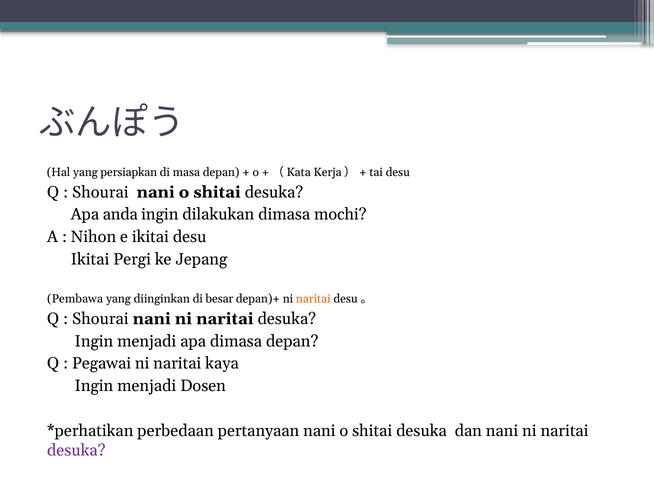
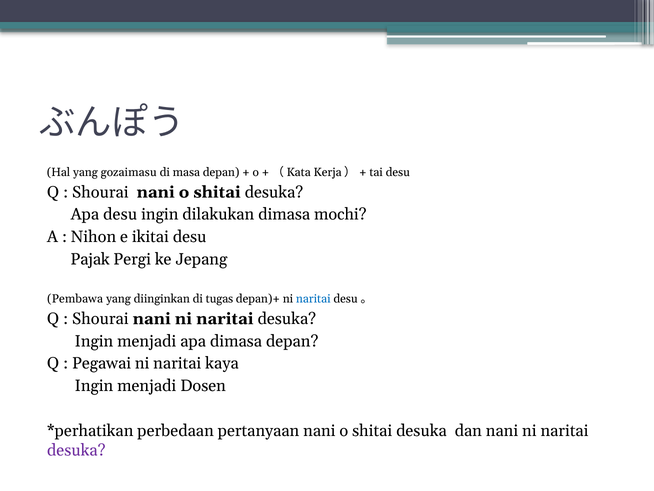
persiapkan: persiapkan -> gozaimasu
Apa anda: anda -> desu
Ikitai at (90, 259): Ikitai -> Pajak
besar: besar -> tugas
naritai at (313, 298) colour: orange -> blue
